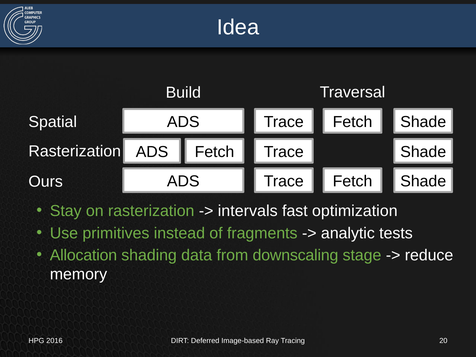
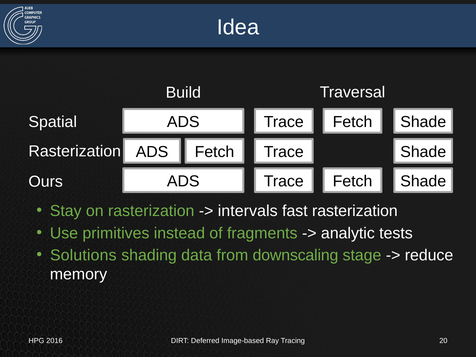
fast optimization: optimization -> rasterization
Allocation: Allocation -> Solutions
